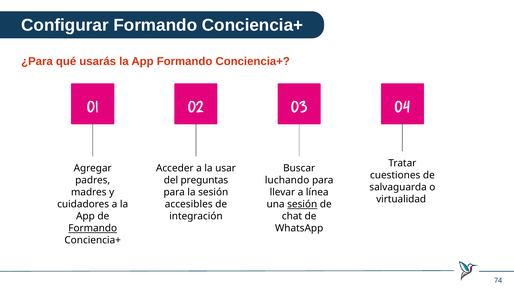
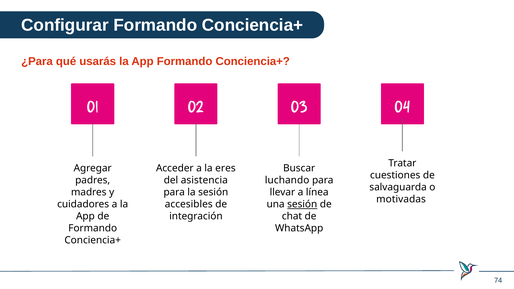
usar: usar -> eres
preguntas: preguntas -> asistencia
virtualidad: virtualidad -> motivadas
Formando at (93, 228) underline: present -> none
